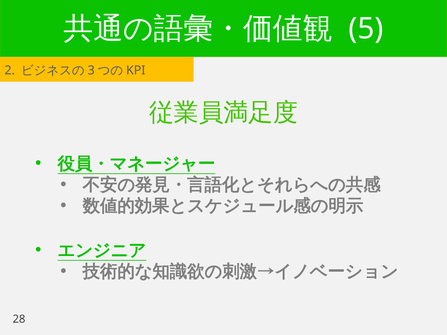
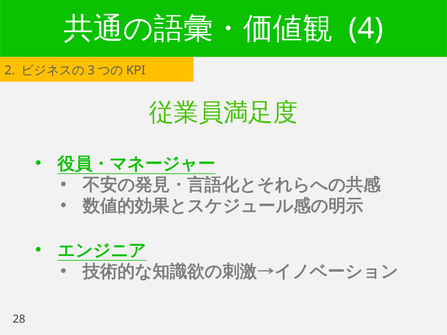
5: 5 -> 4
